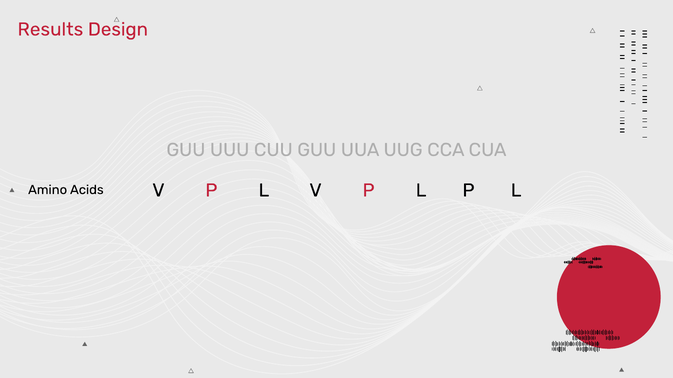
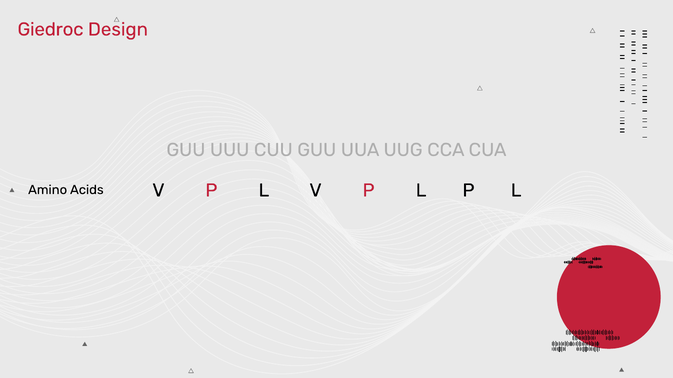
Results: Results -> Giedroc
